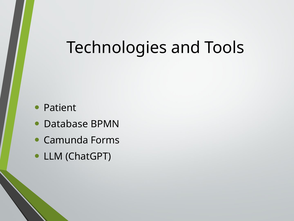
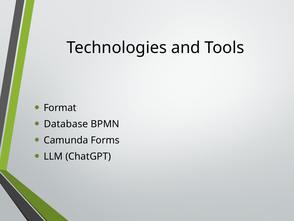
Patient: Patient -> Format
